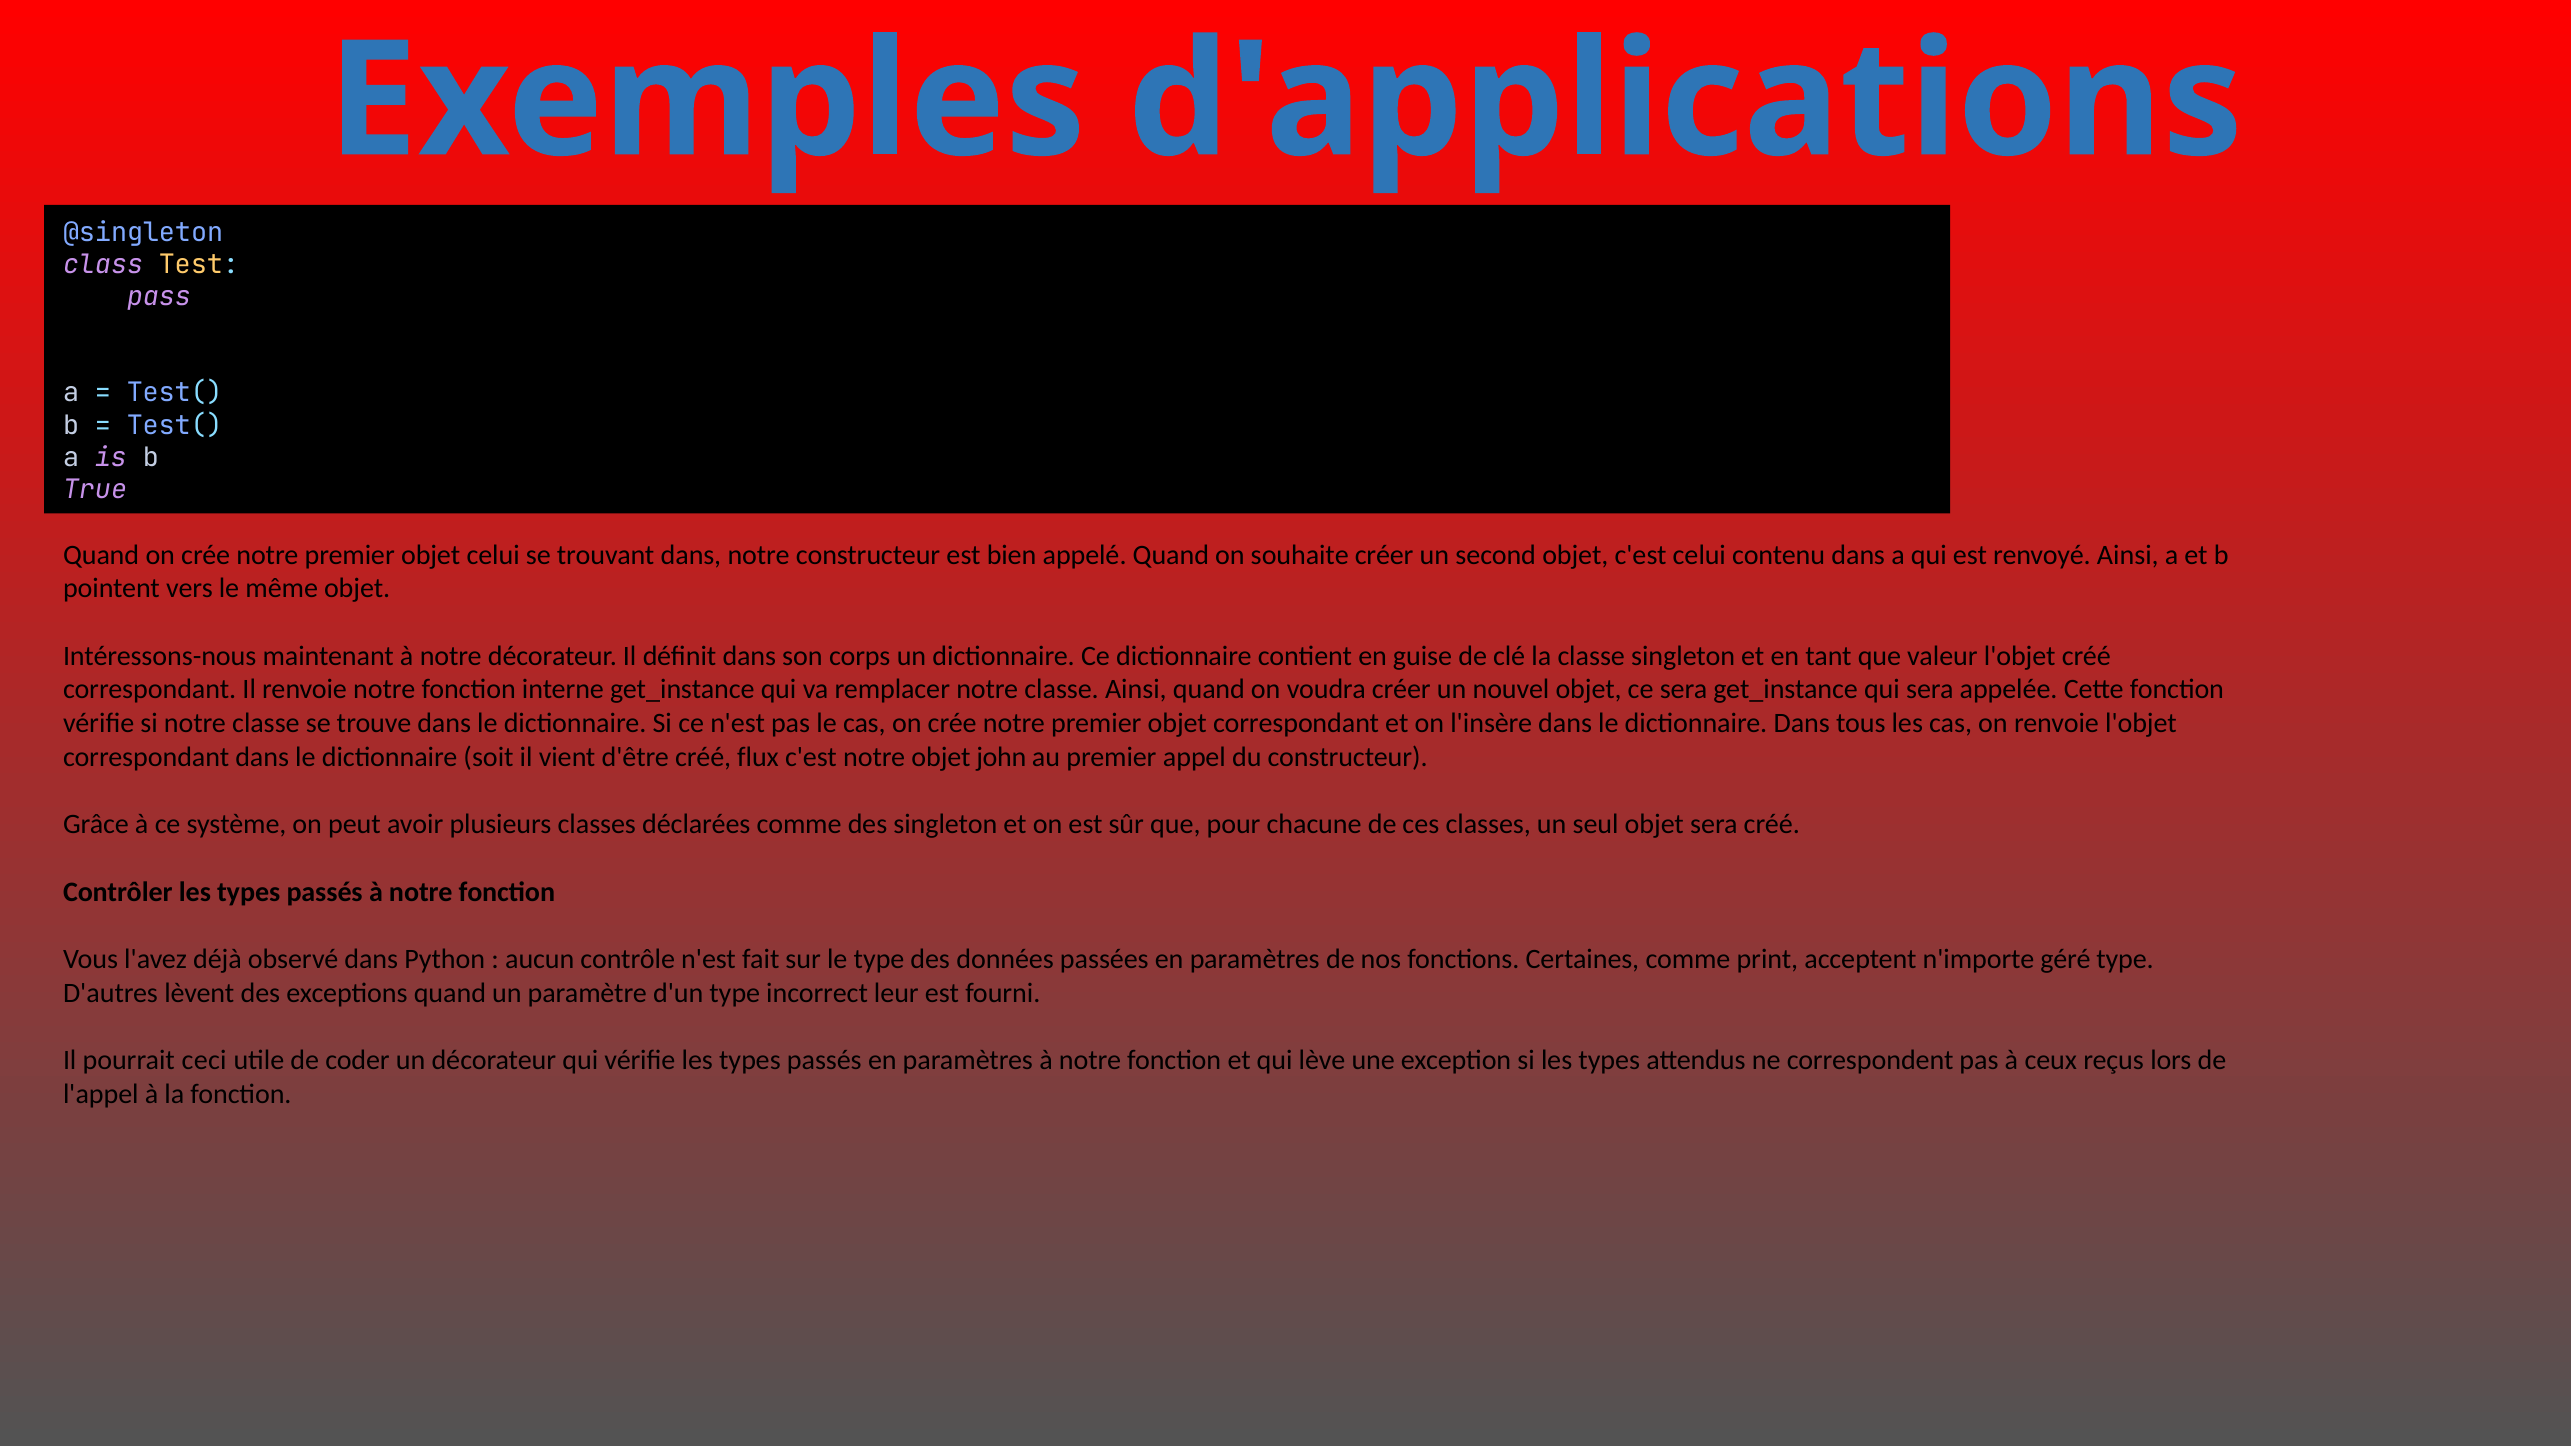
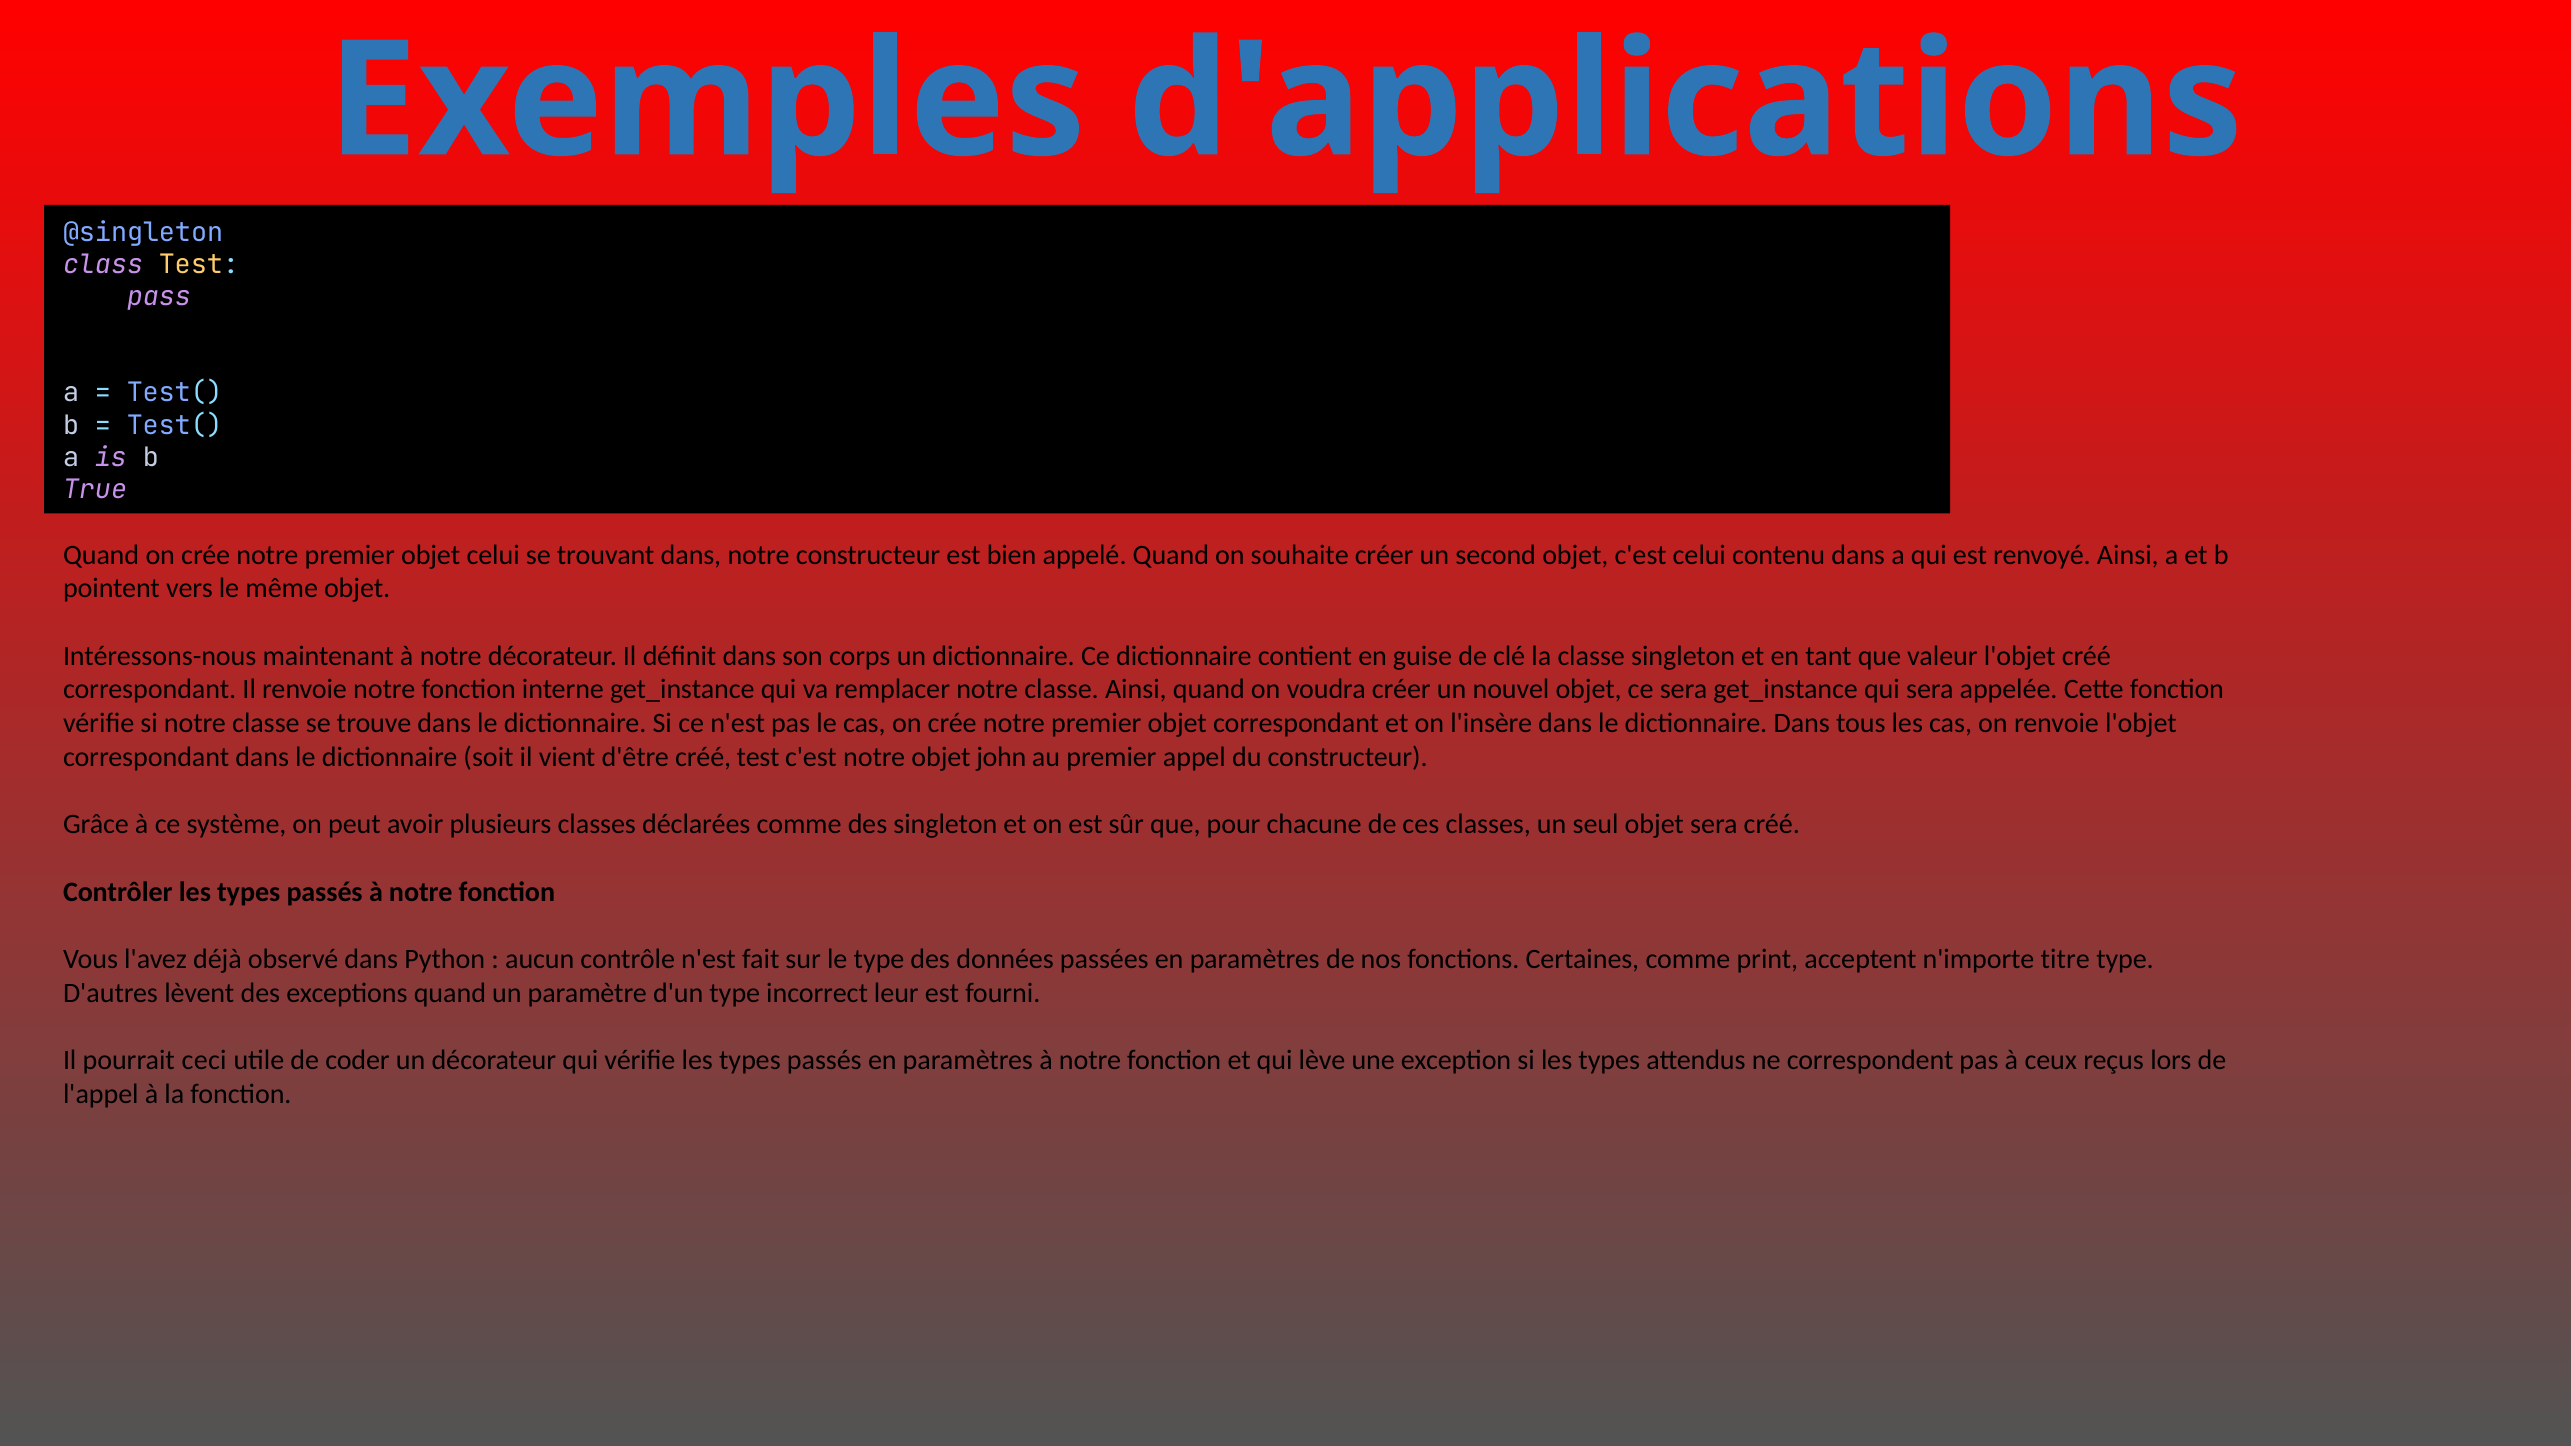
créé flux: flux -> test
géré: géré -> titre
